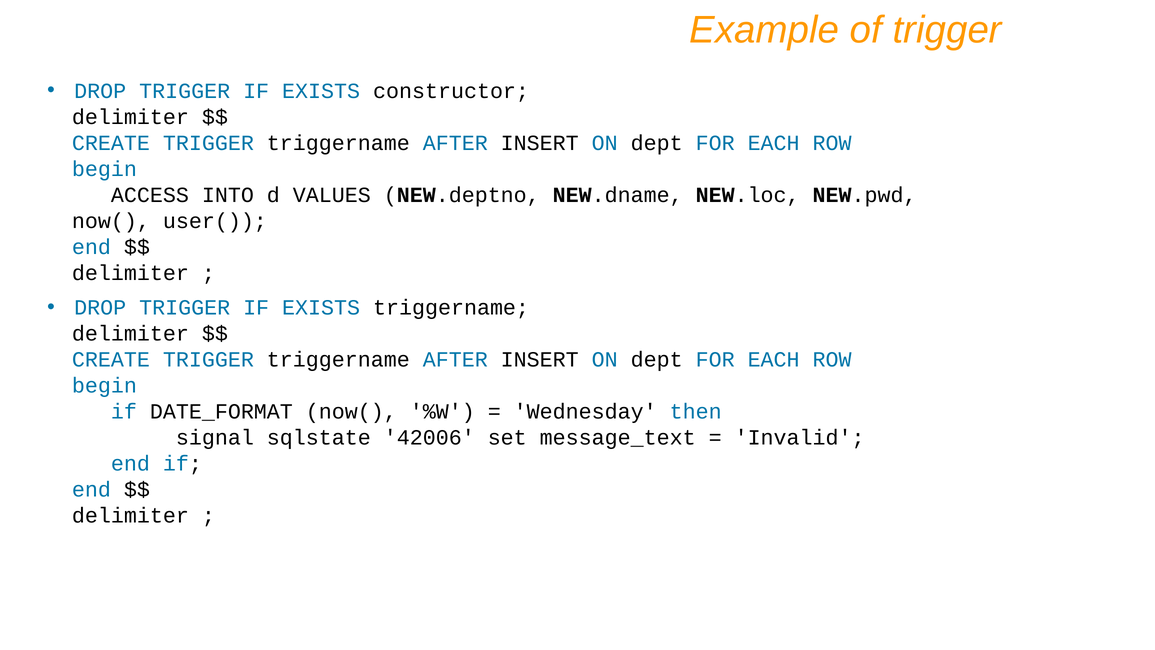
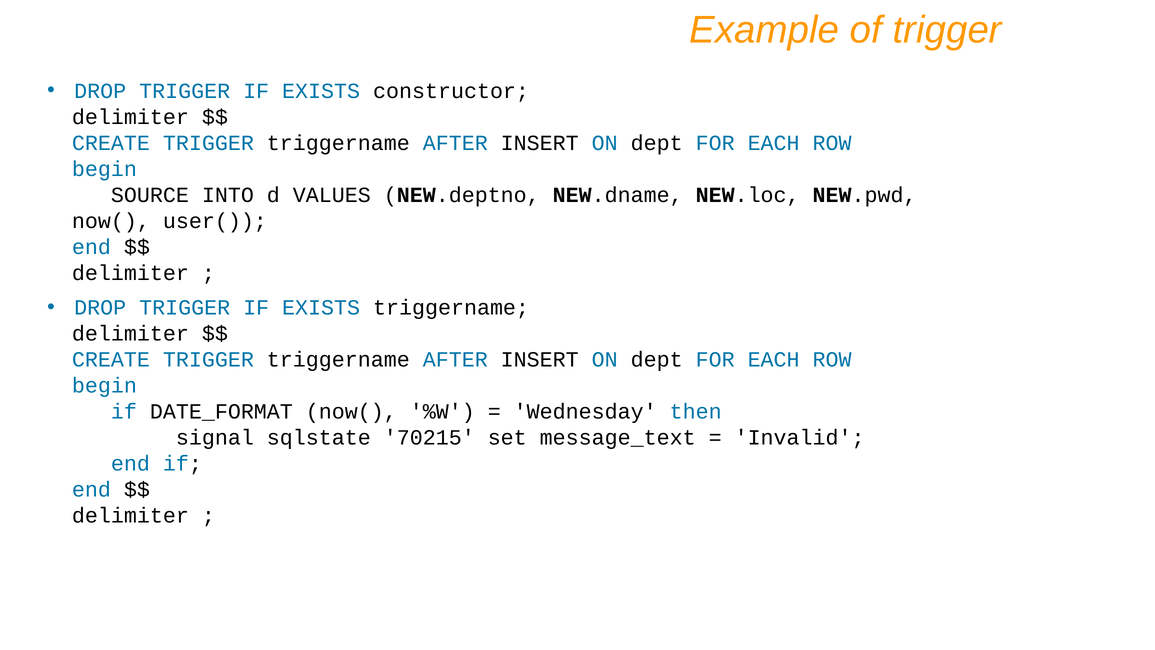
ACCESS: ACCESS -> SOURCE
42006: 42006 -> 70215
